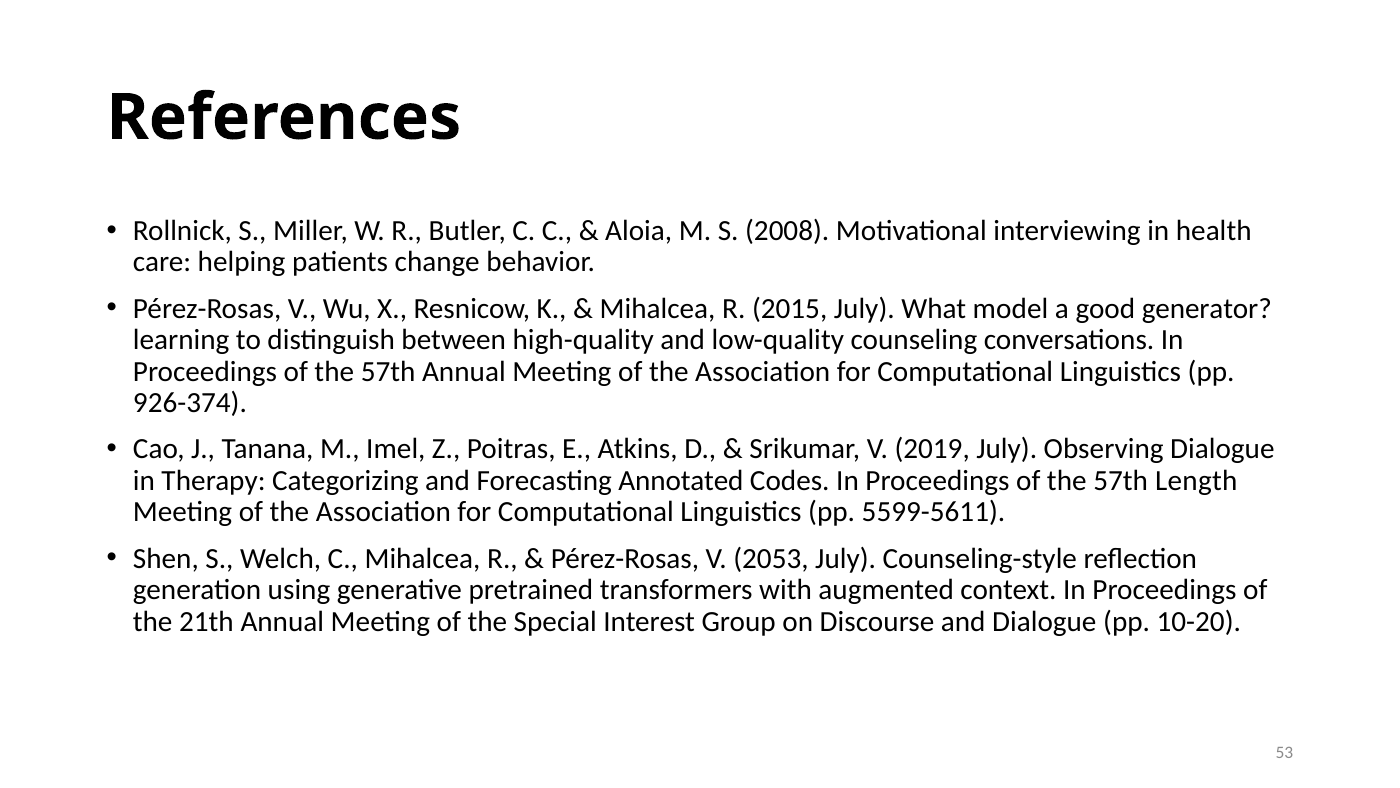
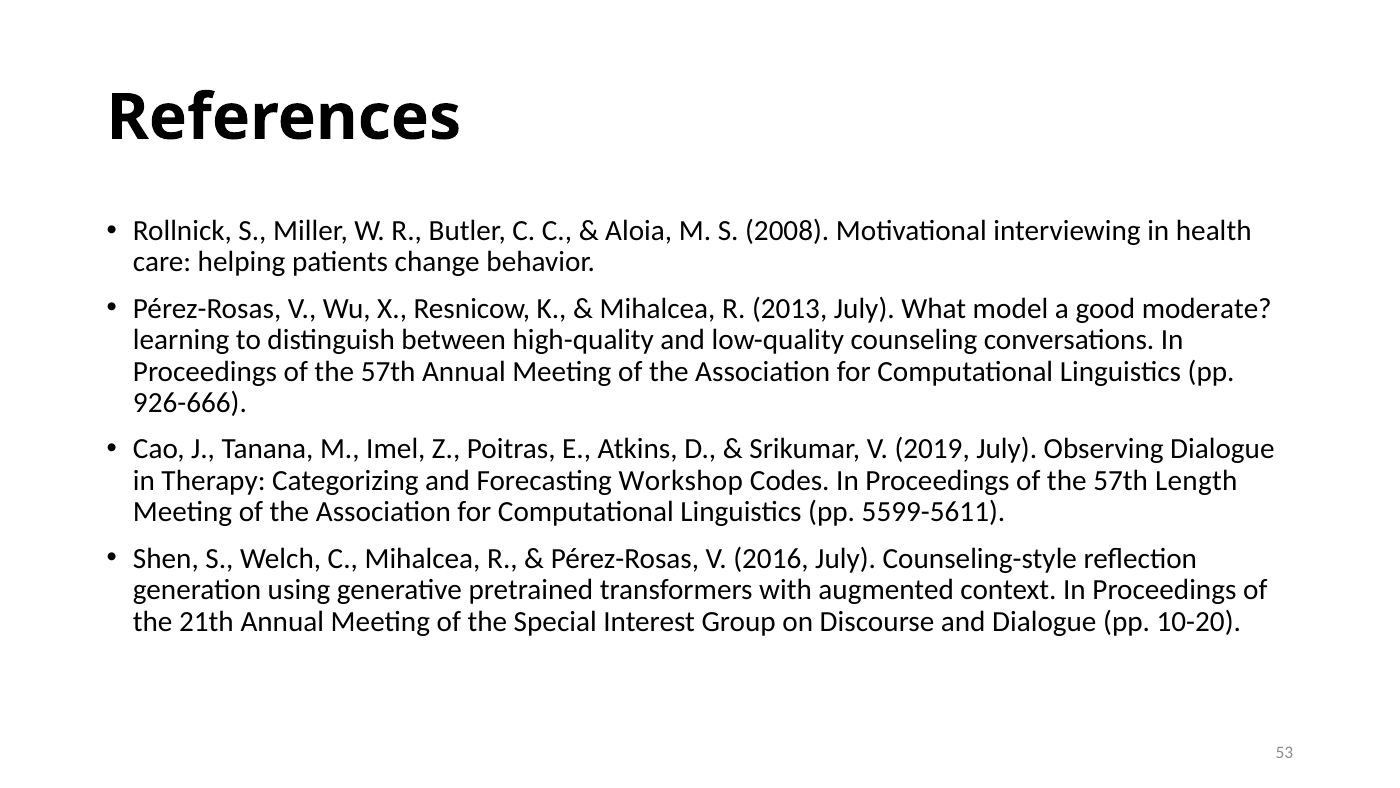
2015: 2015 -> 2013
generator: generator -> moderate
926-374: 926-374 -> 926-666
Annotated: Annotated -> Workshop
2053: 2053 -> 2016
